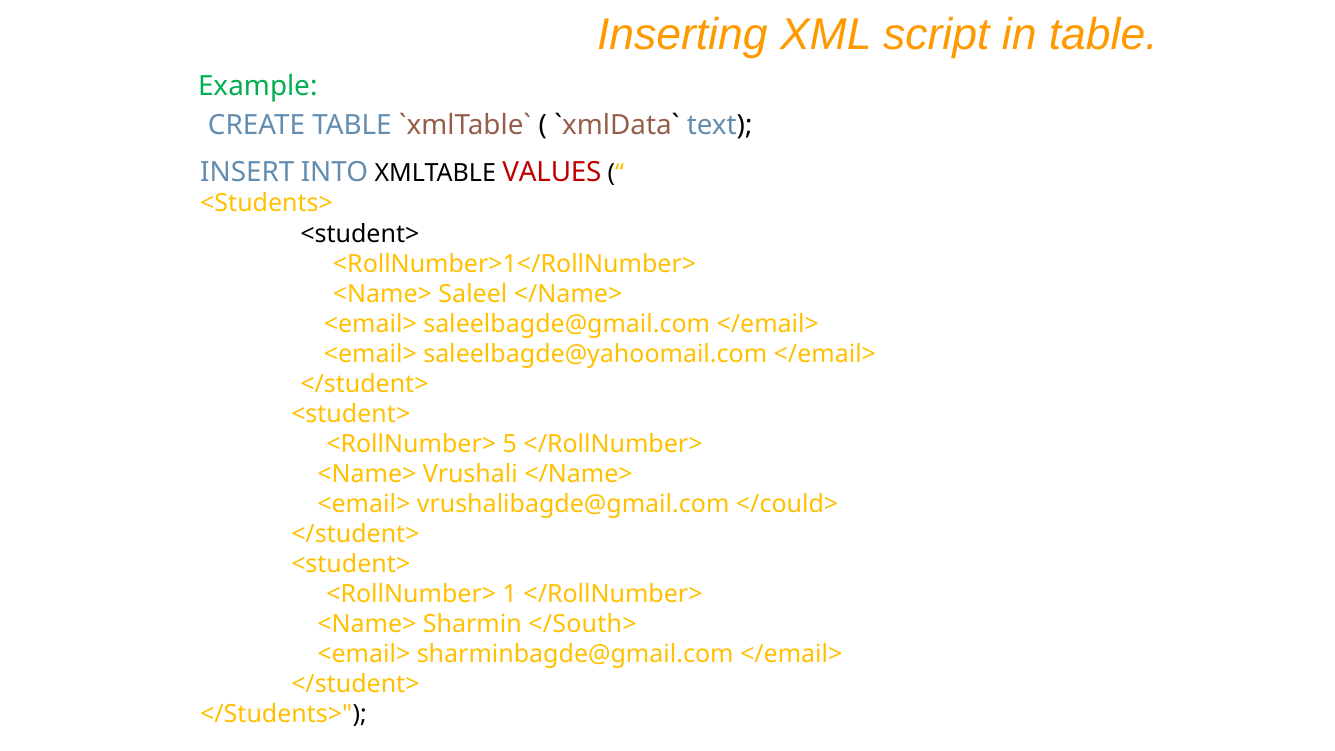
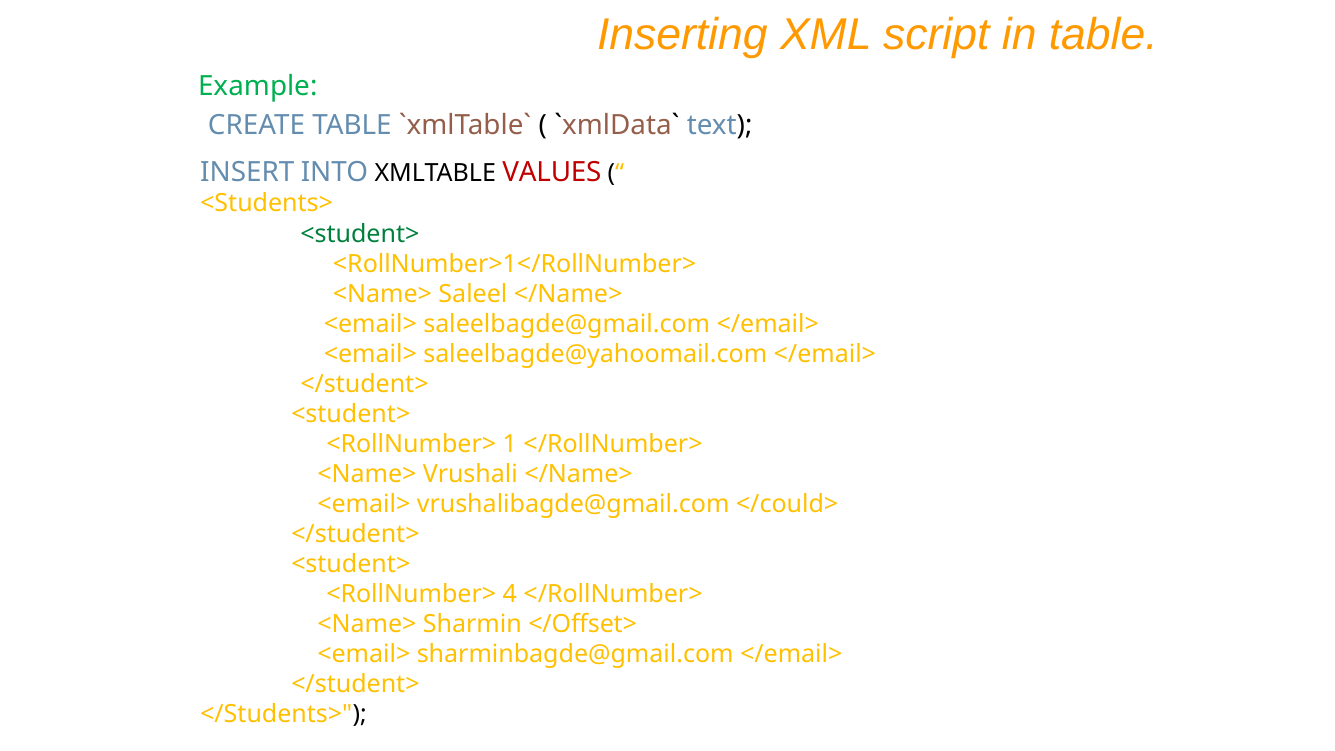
<student> at (360, 234) colour: black -> green
5: 5 -> 1
1: 1 -> 4
</South>: </South> -> </Offset>
